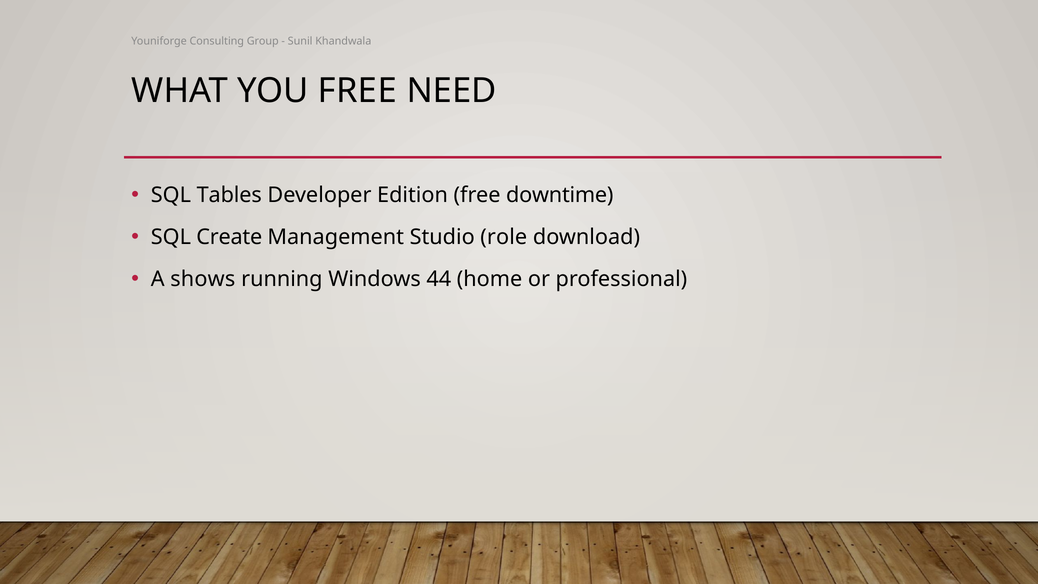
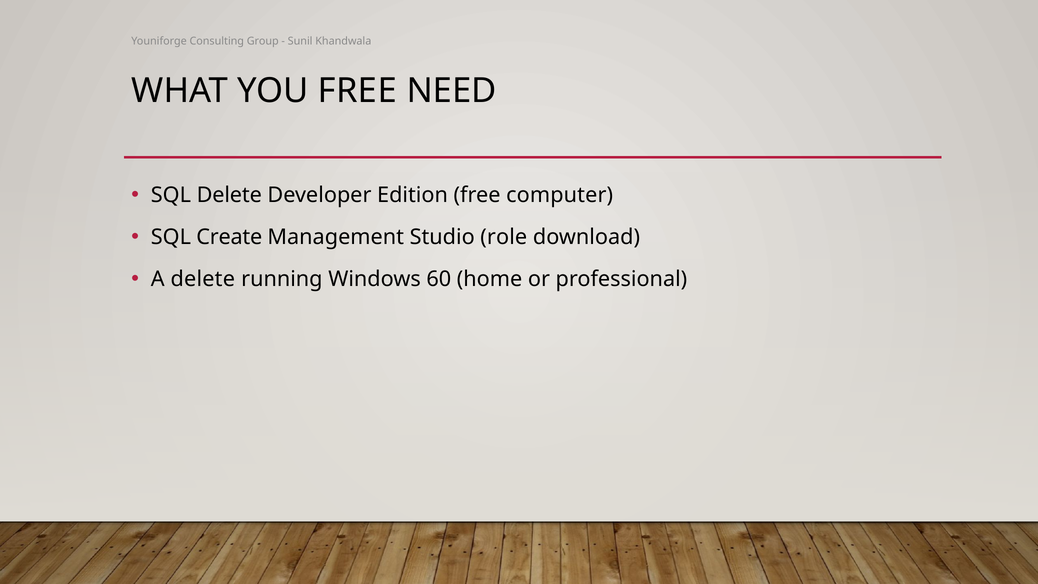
SQL Tables: Tables -> Delete
downtime: downtime -> computer
A shows: shows -> delete
44: 44 -> 60
